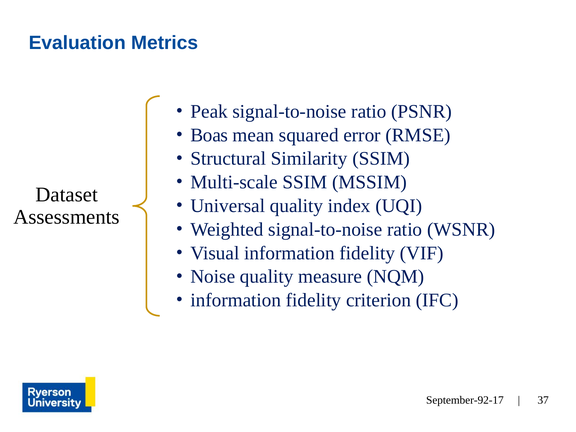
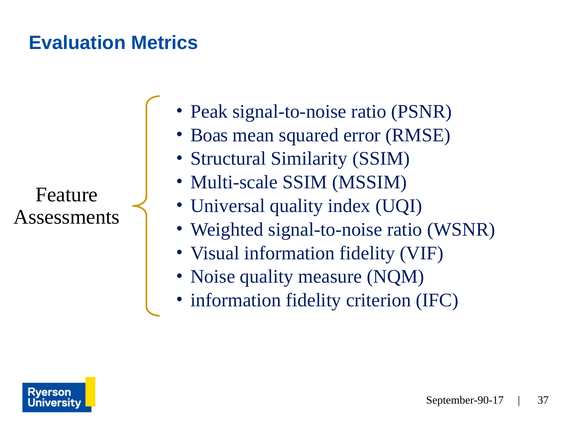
Dataset: Dataset -> Feature
September-92-17: September-92-17 -> September-90-17
